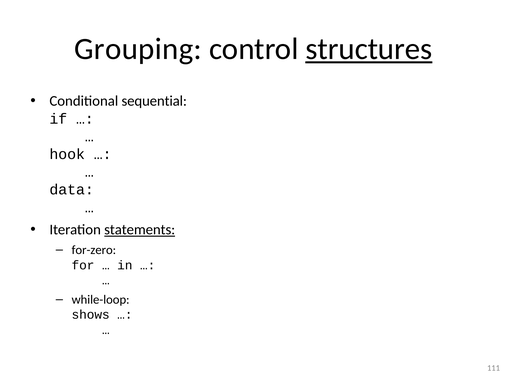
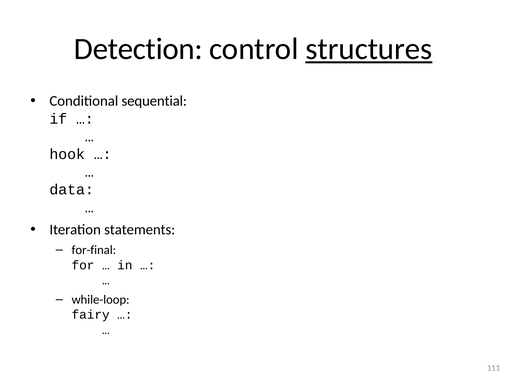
Grouping: Grouping -> Detection
statements underline: present -> none
for-zero: for-zero -> for-final
shows: shows -> fairy
